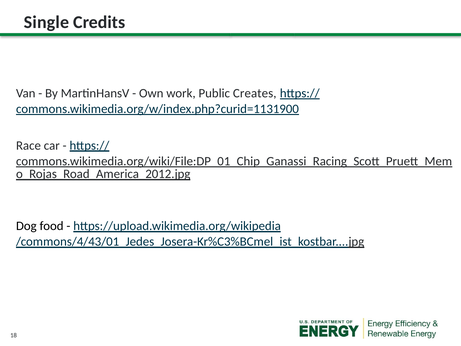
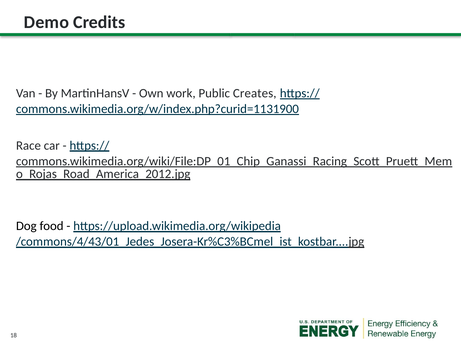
Single: Single -> Demo
